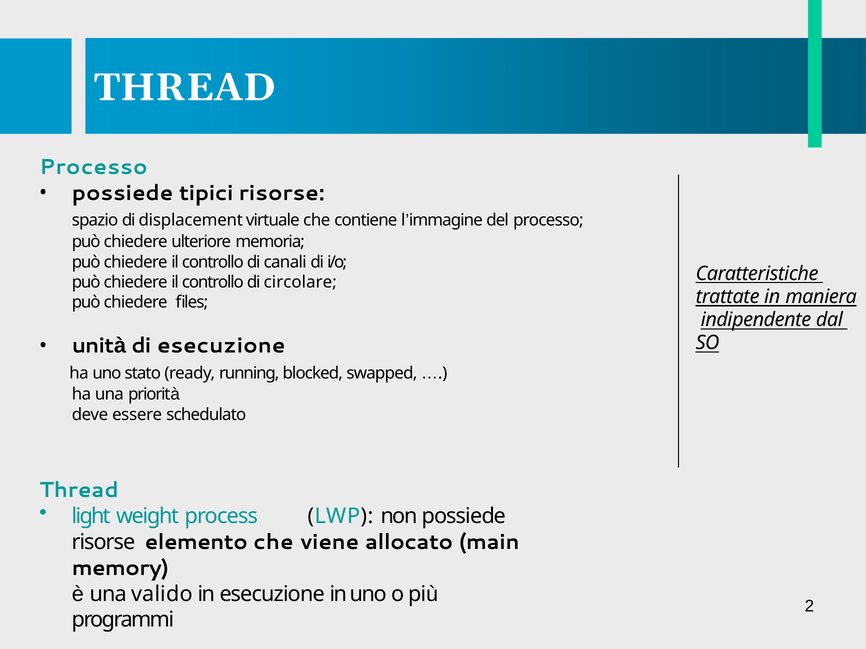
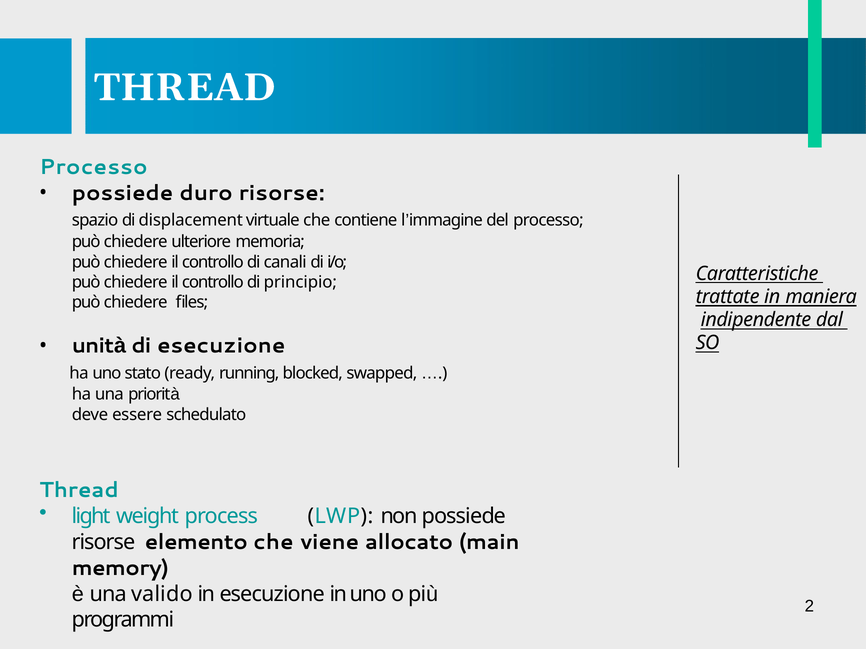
tipici: tipici -> duro
circolare: circolare -> principio
